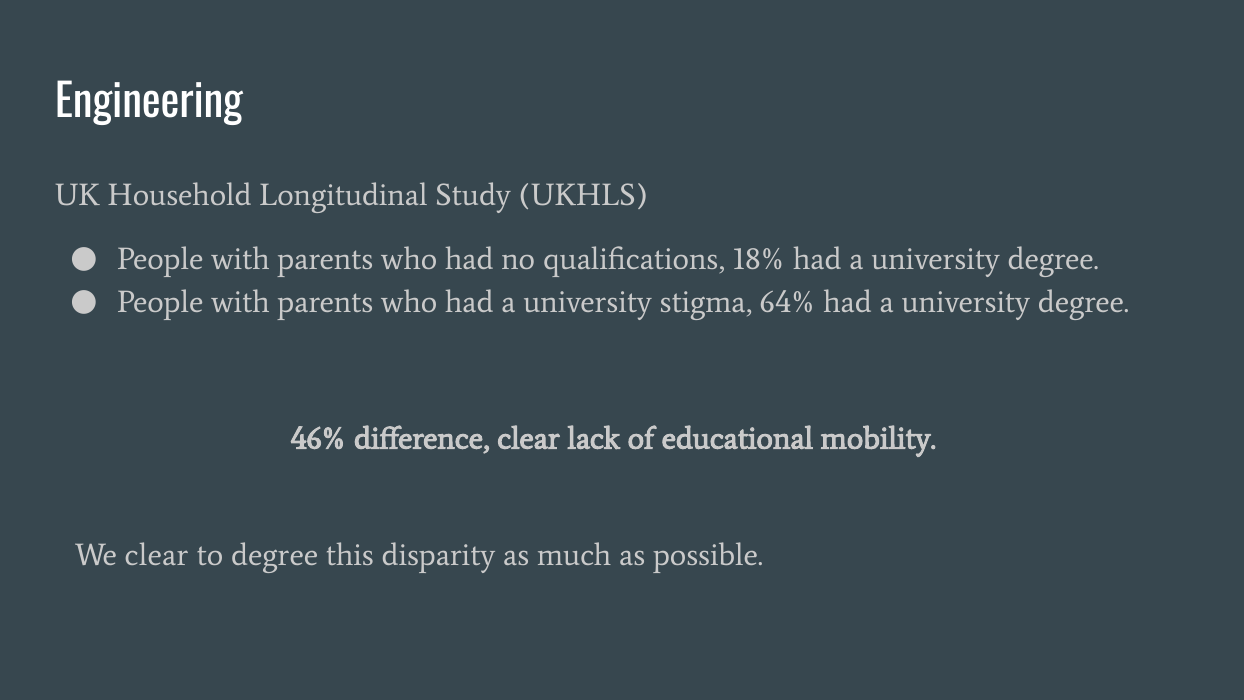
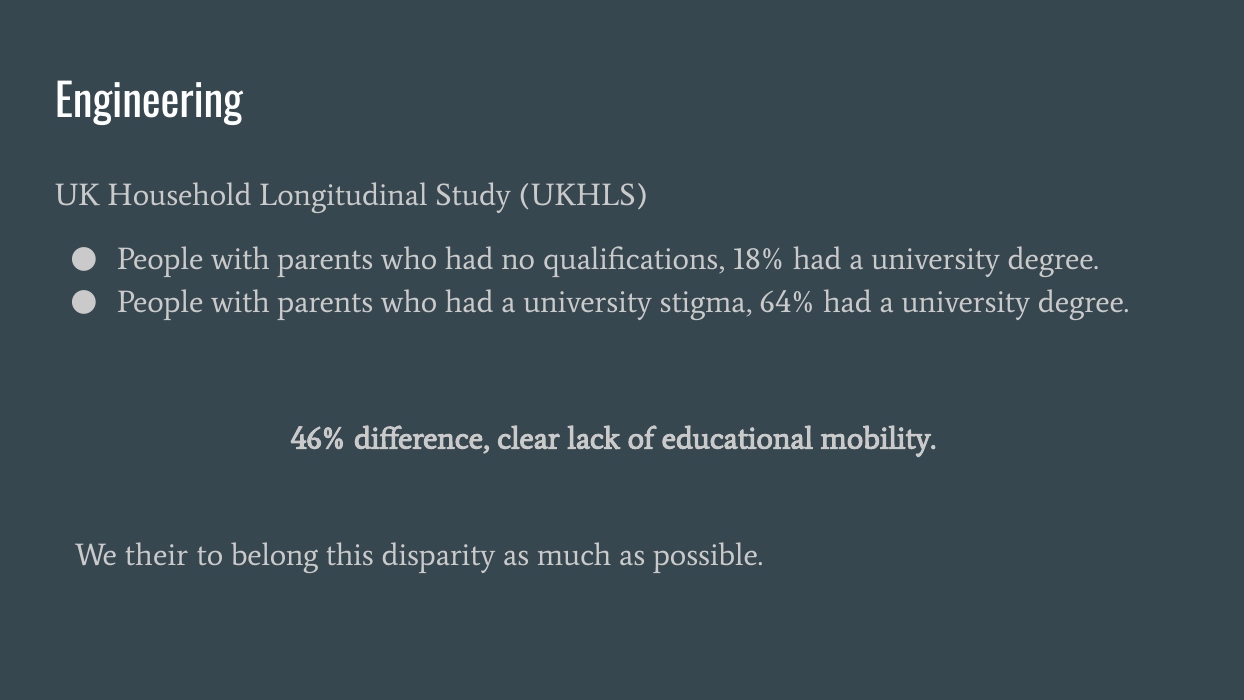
We clear: clear -> their
to degree: degree -> belong
